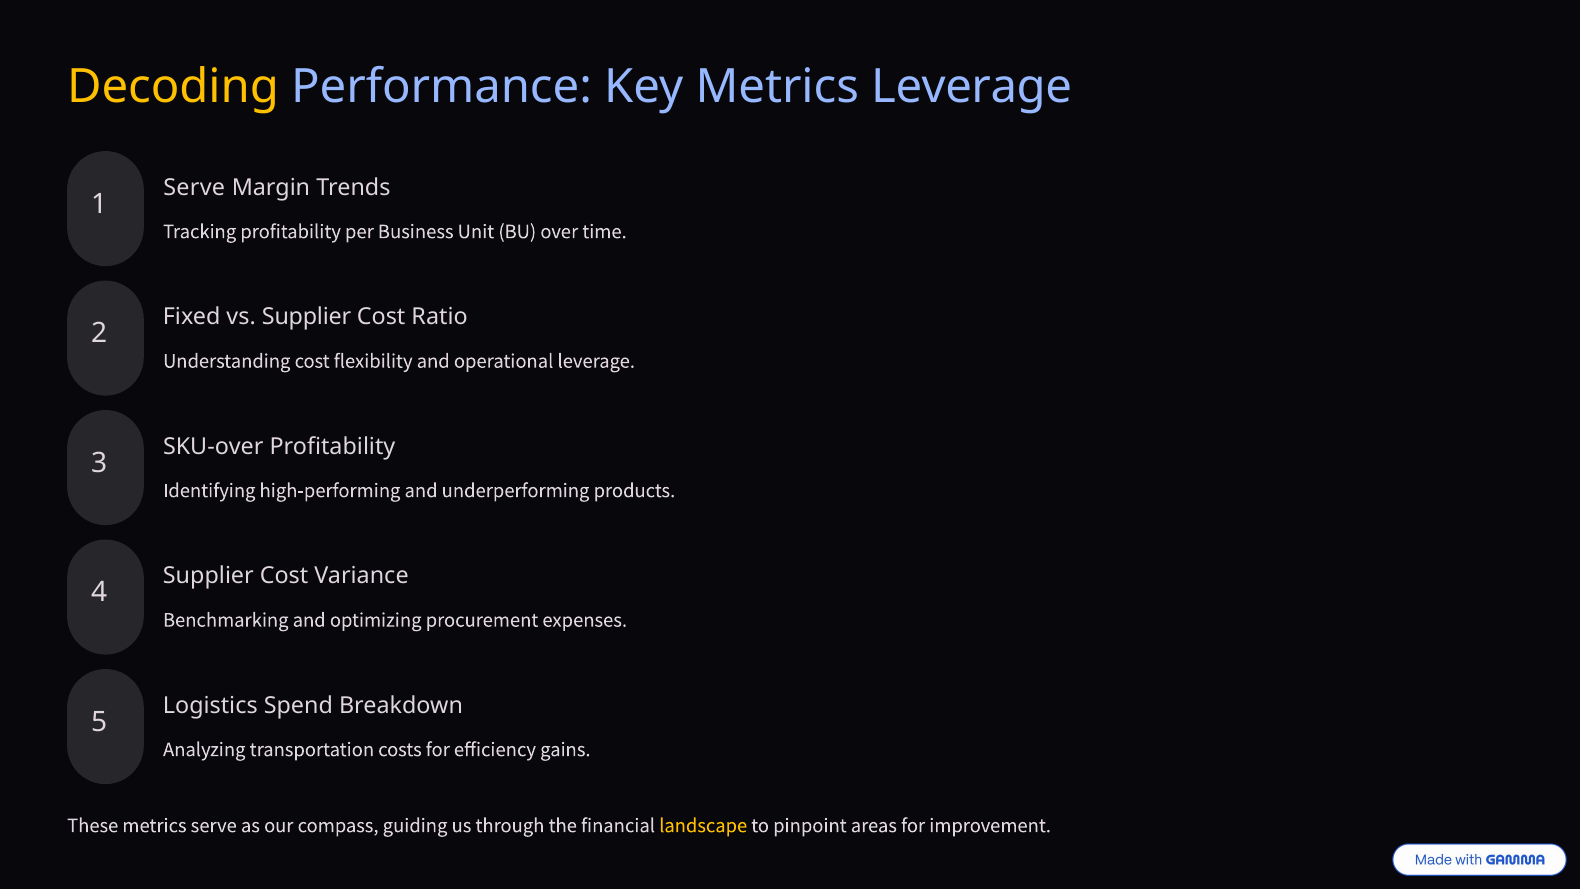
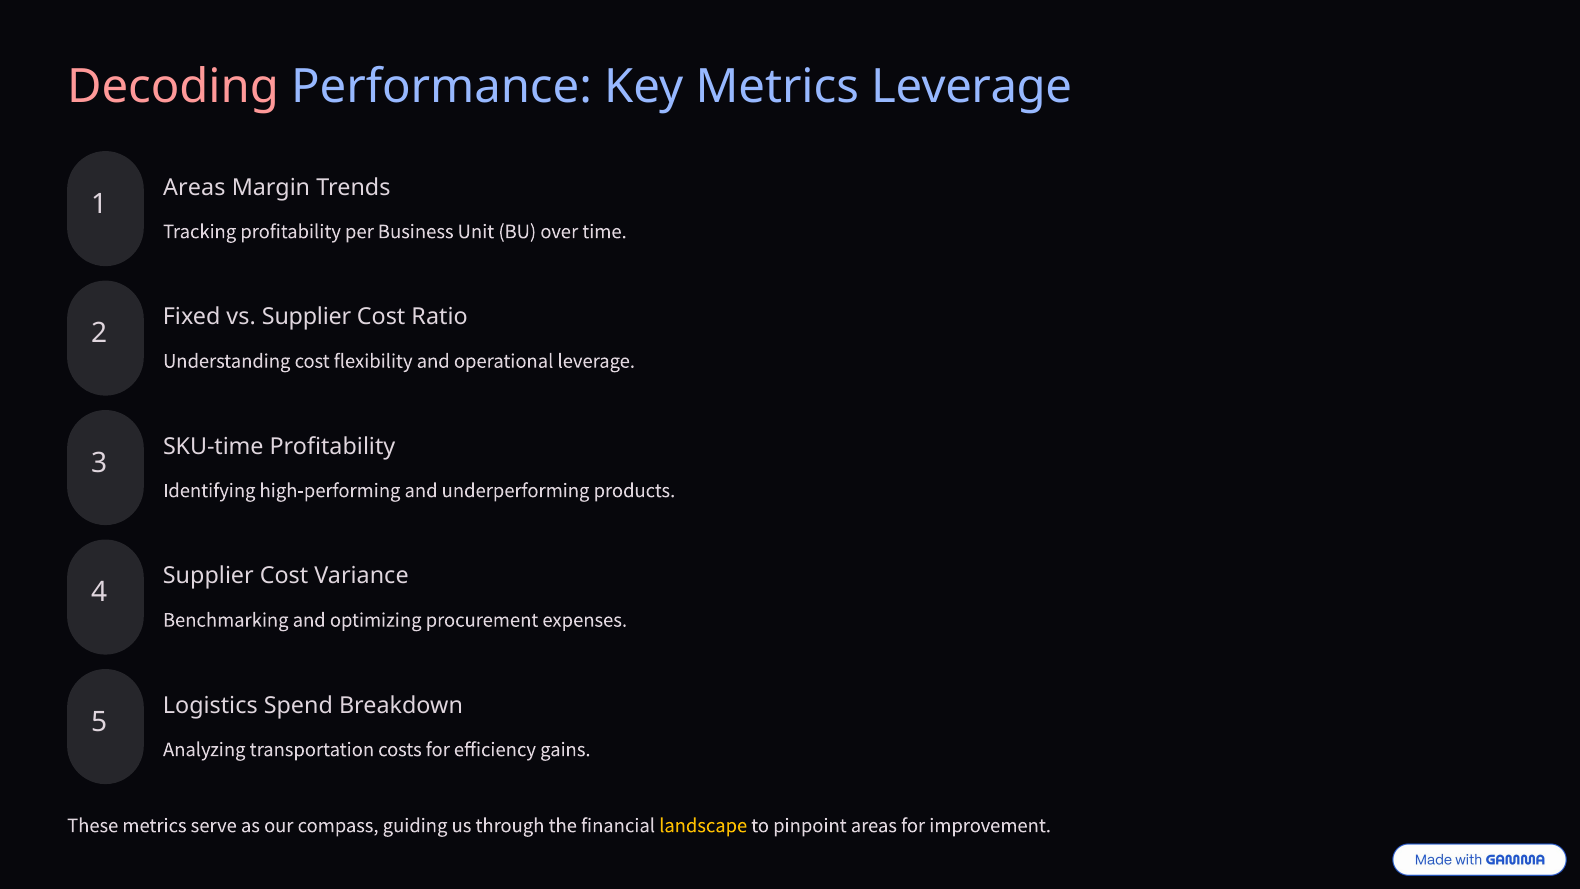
Decoding colour: yellow -> pink
Serve at (194, 187): Serve -> Areas
SKU-over: SKU-over -> SKU-time
